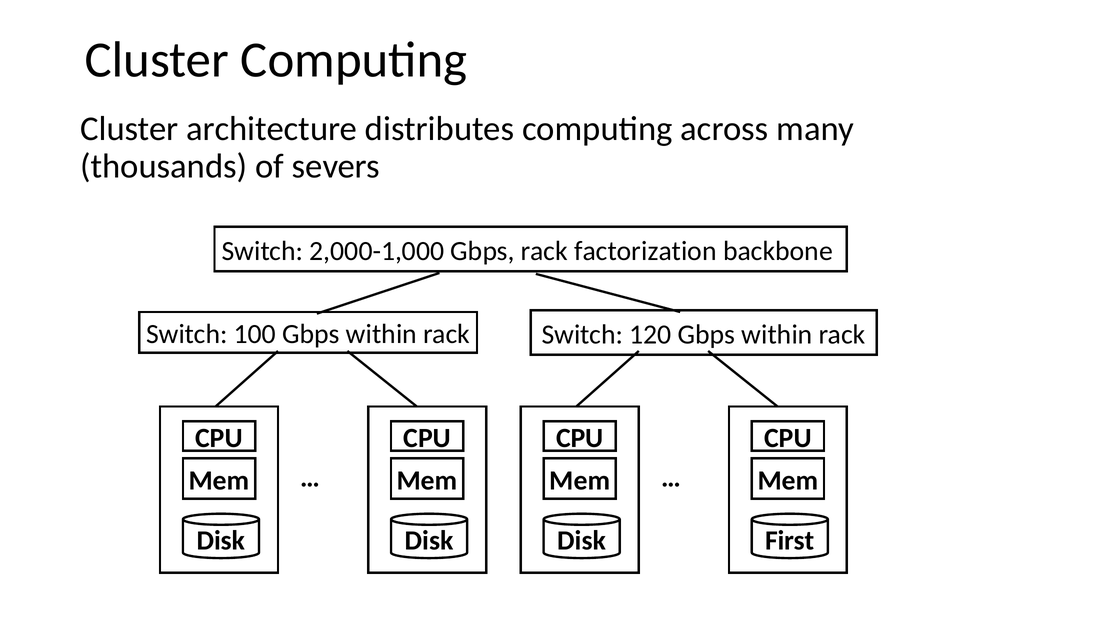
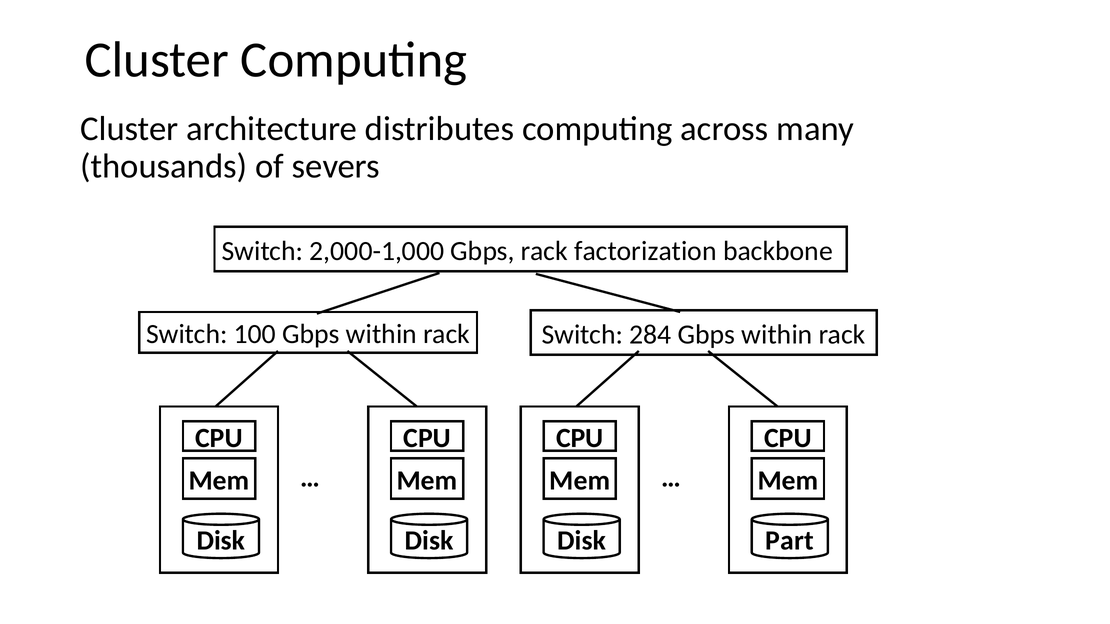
120: 120 -> 284
First: First -> Part
